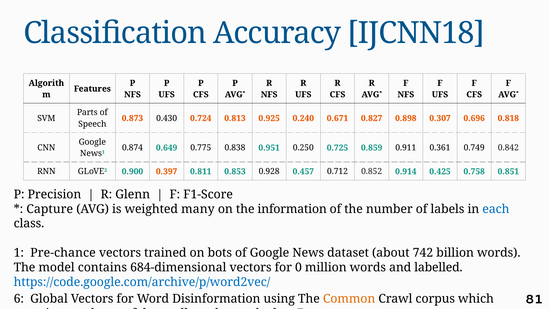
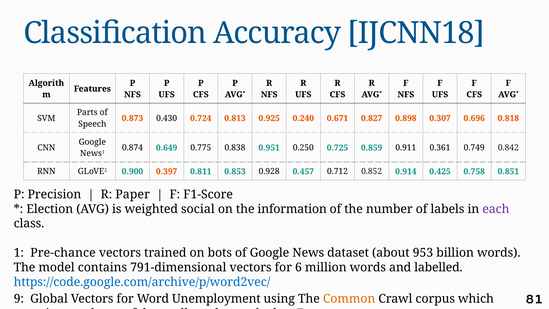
Glenn: Glenn -> Paper
Capture: Capture -> Election
many: many -> social
each colour: blue -> purple
742: 742 -> 953
684-dimensional: 684-dimensional -> 791-dimensional
0: 0 -> 6
6: 6 -> 9
Disinformation: Disinformation -> Unemployment
